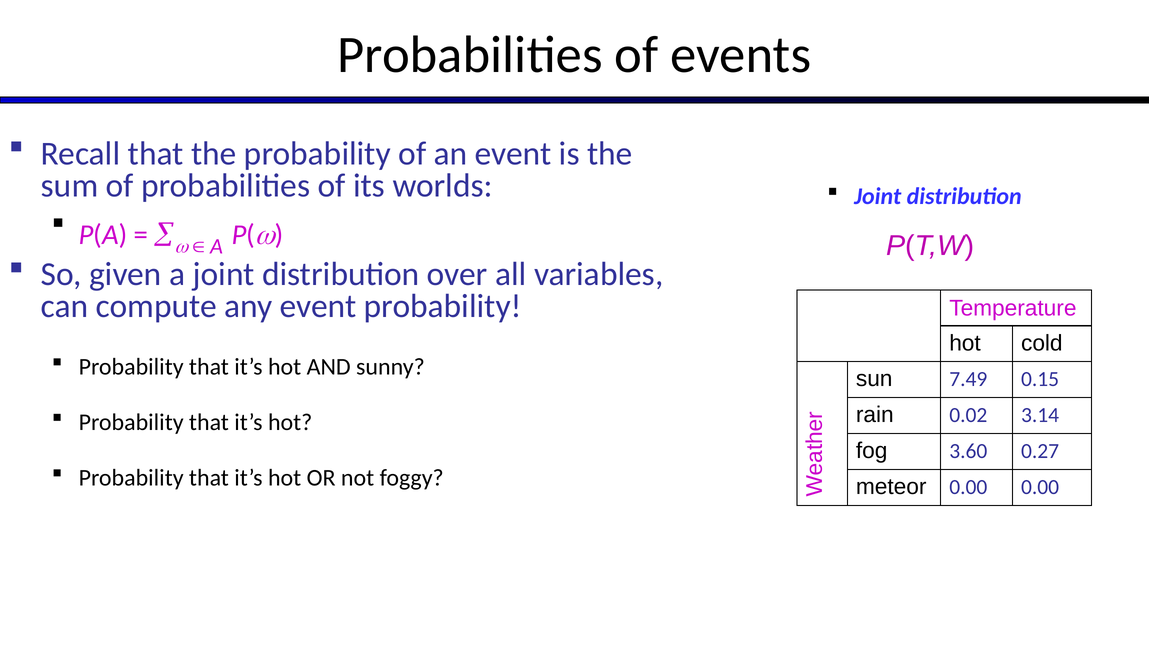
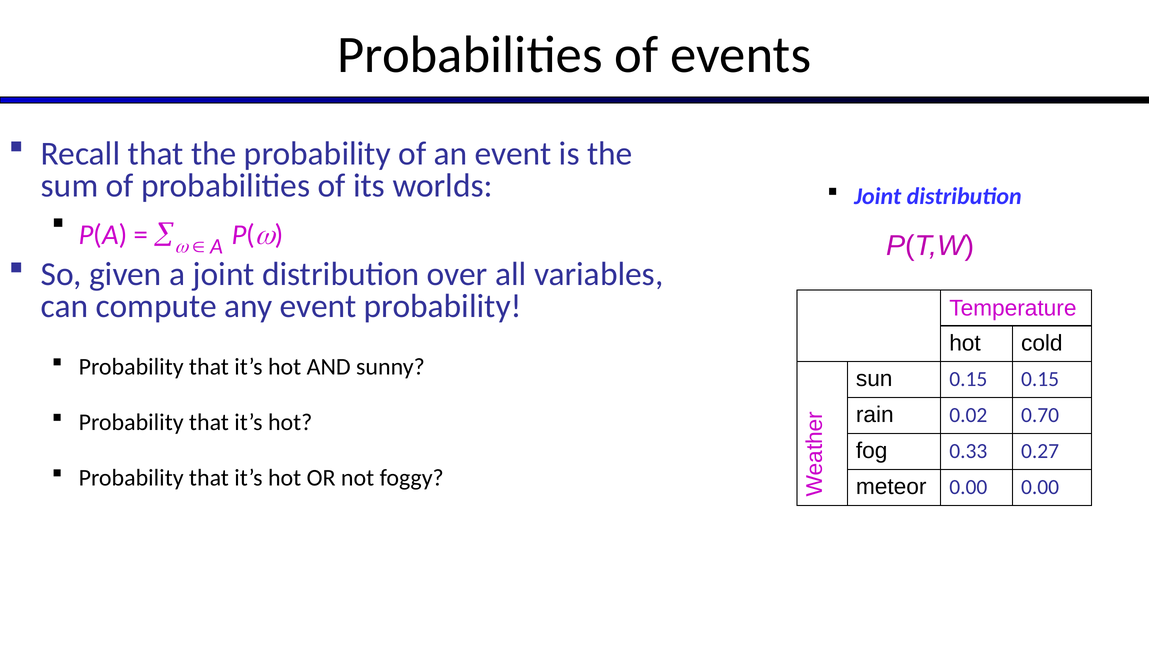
sun 7.49: 7.49 -> 0.15
3.14: 3.14 -> 0.70
3.60: 3.60 -> 0.33
